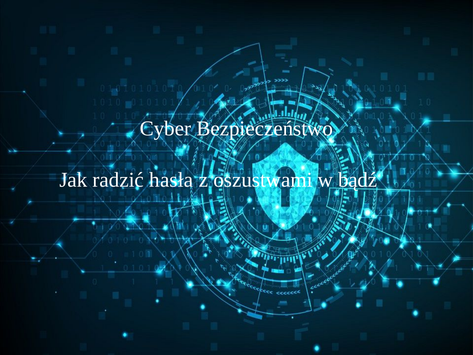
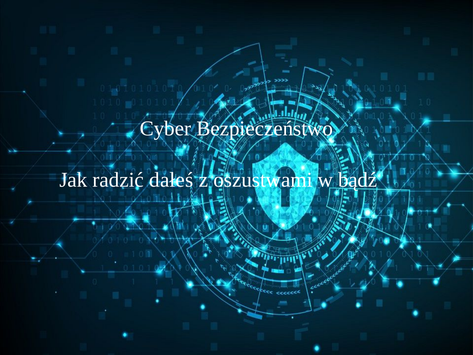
hasła: hasła -> dałeś
